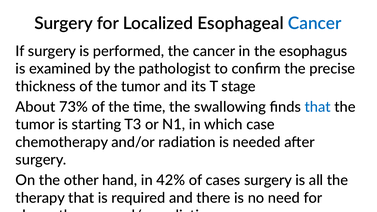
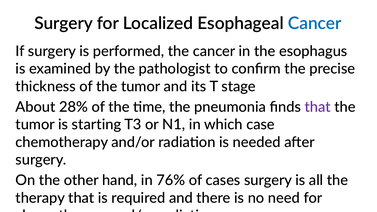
73%: 73% -> 28%
swallowing: swallowing -> pneumonia
that at (318, 107) colour: blue -> purple
42%: 42% -> 76%
